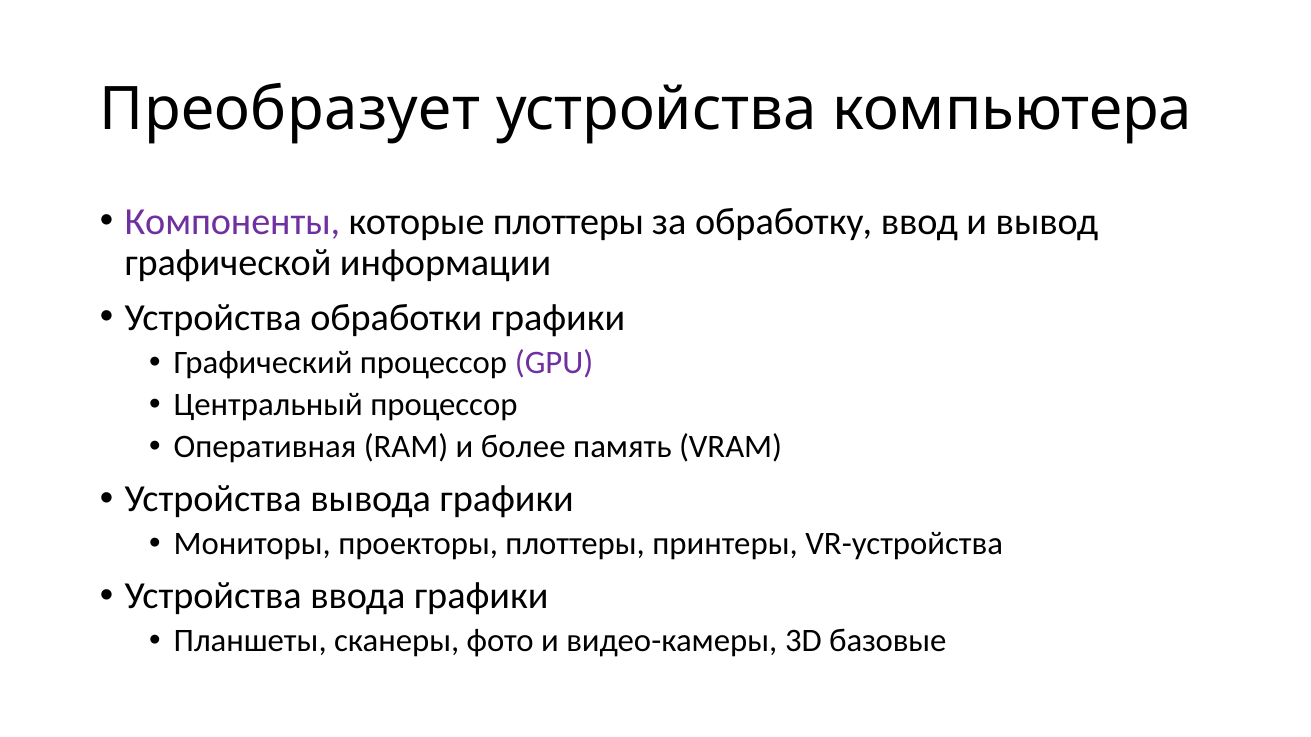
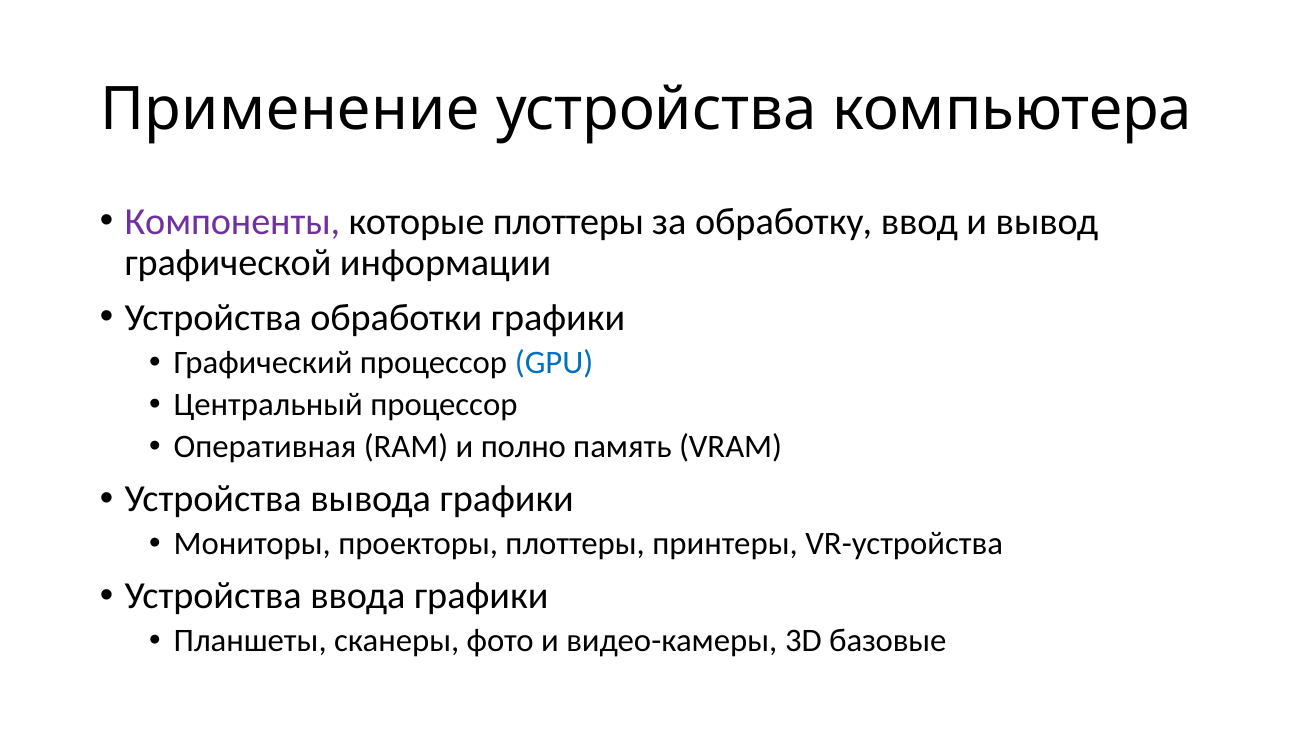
Преобразует: Преобразует -> Применение
GPU colour: purple -> blue
более: более -> полно
